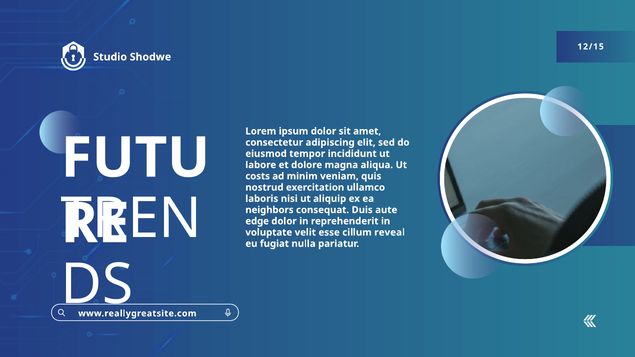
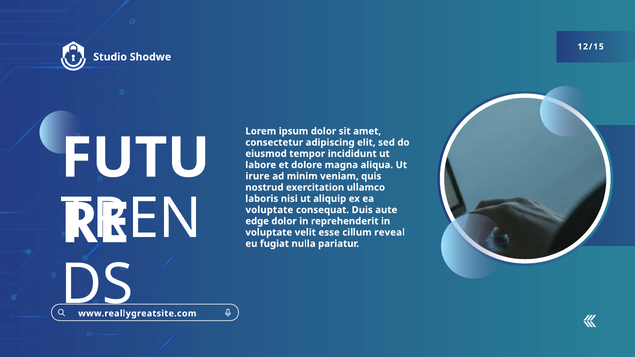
costs: costs -> irure
neighbors at (269, 210): neighbors -> voluptate
